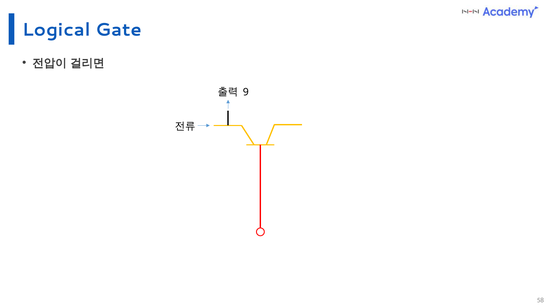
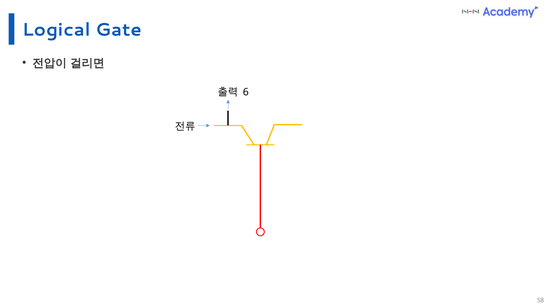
9: 9 -> 6
